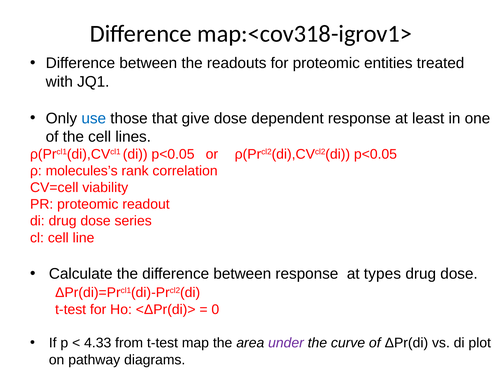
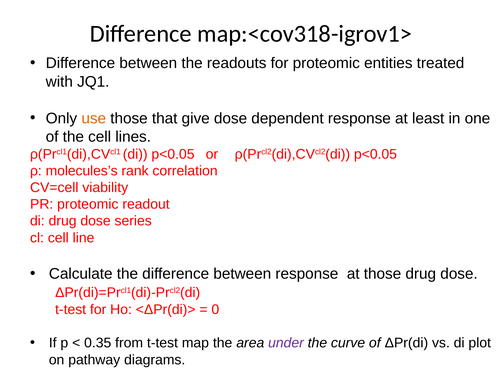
use colour: blue -> orange
at types: types -> those
4.33: 4.33 -> 0.35
